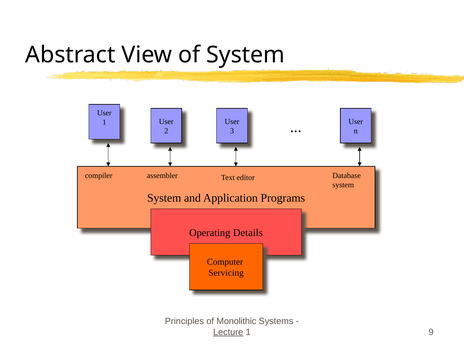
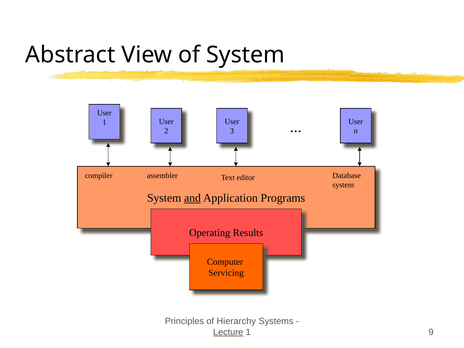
and underline: none -> present
Details: Details -> Results
Monolithic: Monolithic -> Hierarchy
